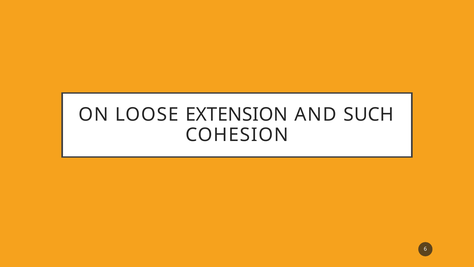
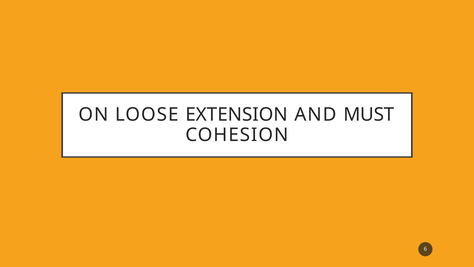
SUCH: SUCH -> MUST
